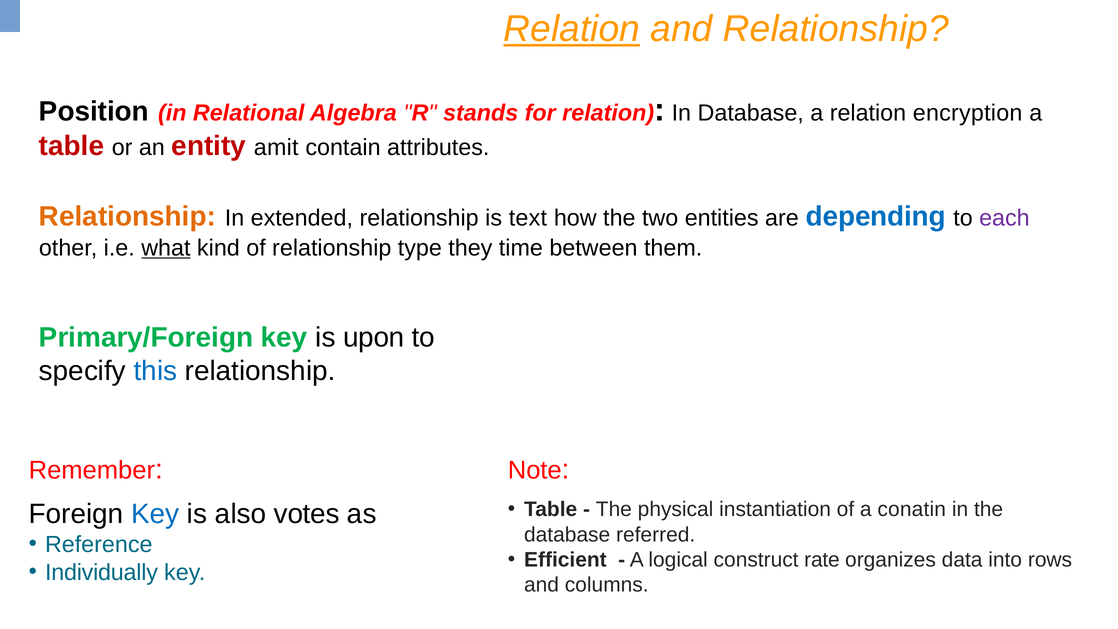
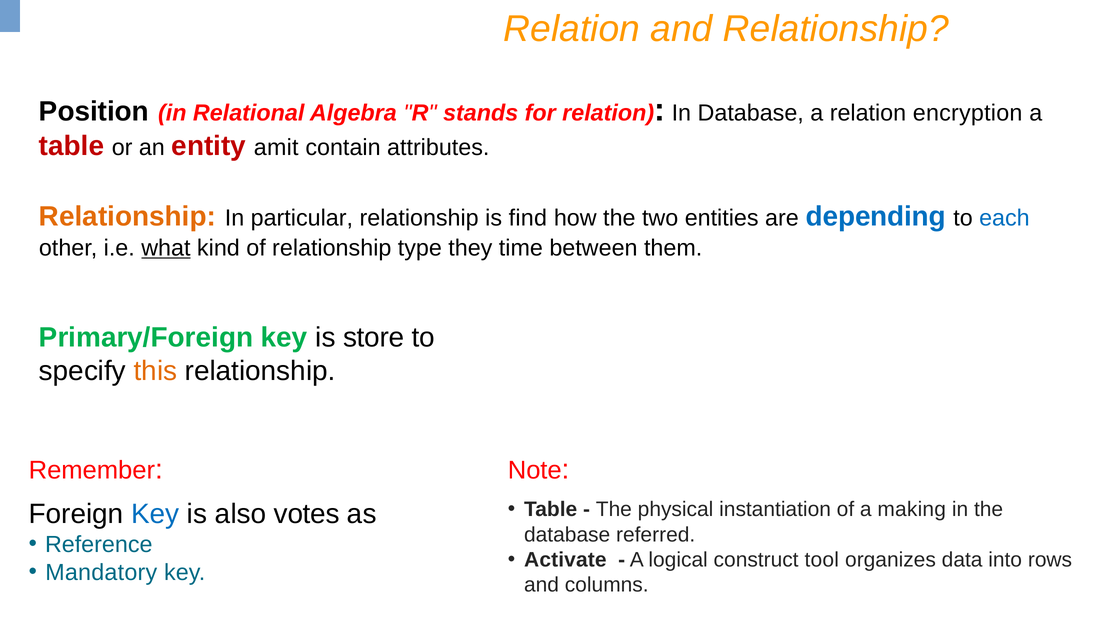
Relation at (572, 29) underline: present -> none
extended: extended -> particular
text: text -> find
each colour: purple -> blue
upon: upon -> store
this colour: blue -> orange
conatin: conatin -> making
Efficient: Efficient -> Activate
rate: rate -> tool
Individually: Individually -> Mandatory
